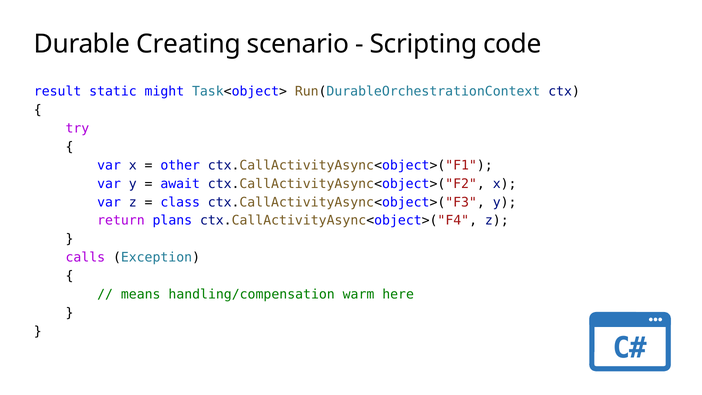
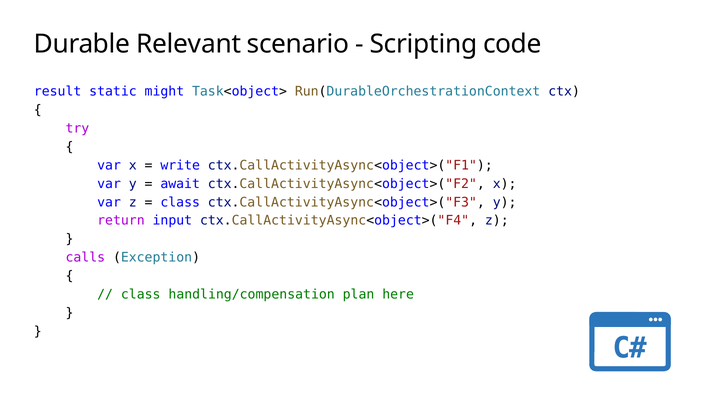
Creating: Creating -> Relevant
other: other -> write
plans: plans -> input
means at (141, 294): means -> class
warm: warm -> plan
